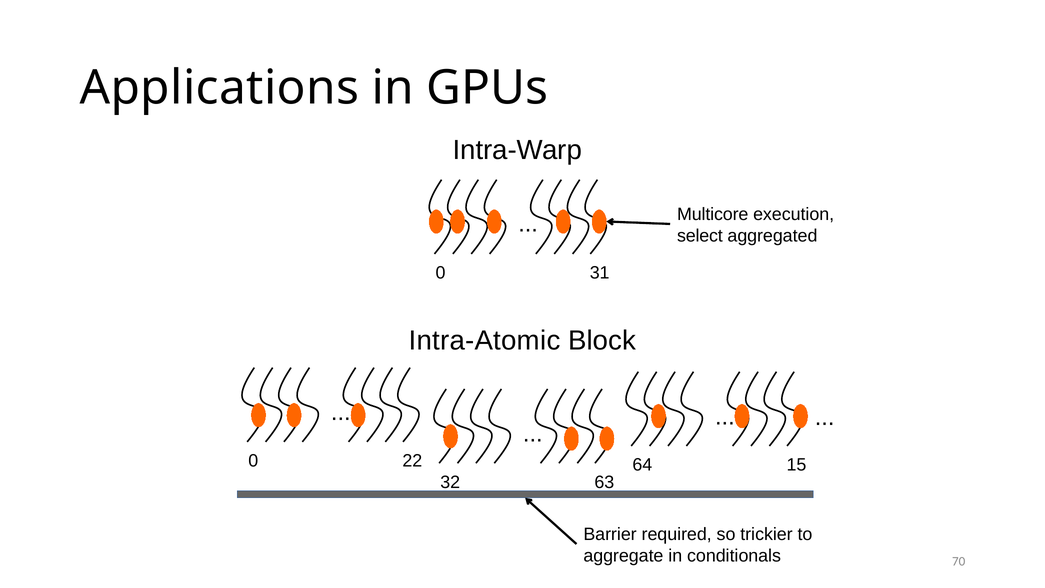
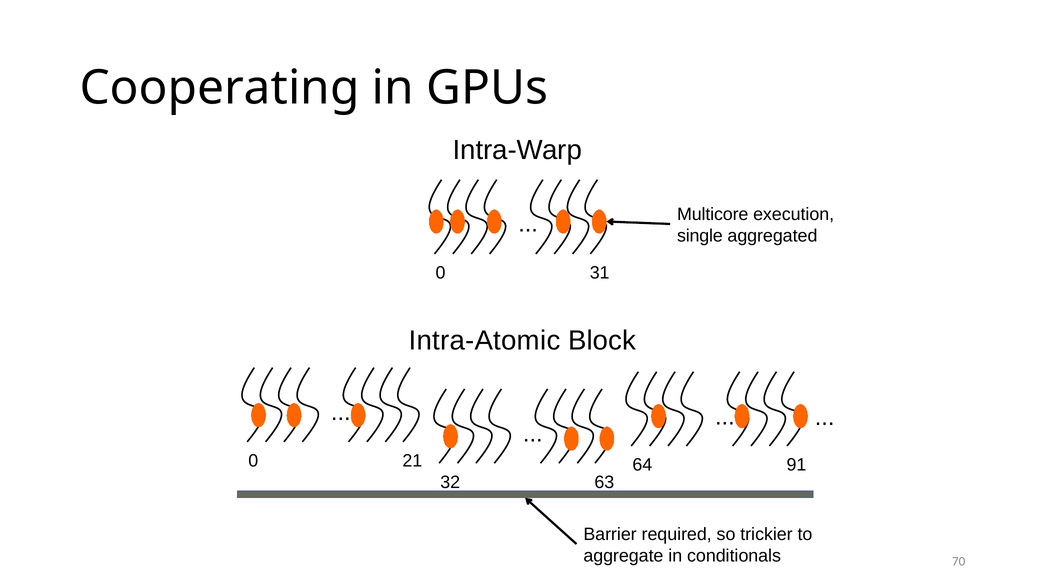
Applications: Applications -> Cooperating
select: select -> single
22: 22 -> 21
15: 15 -> 91
